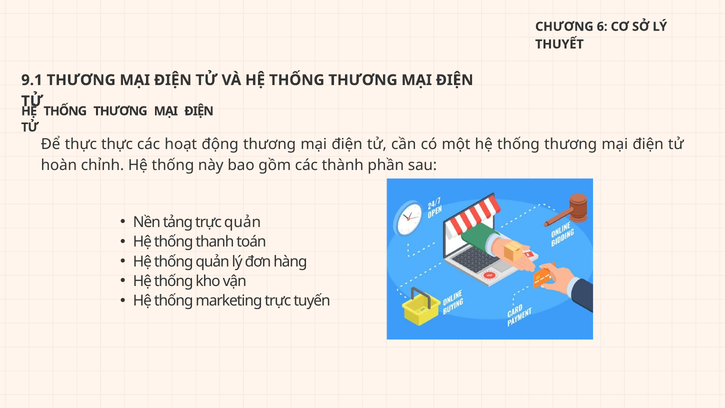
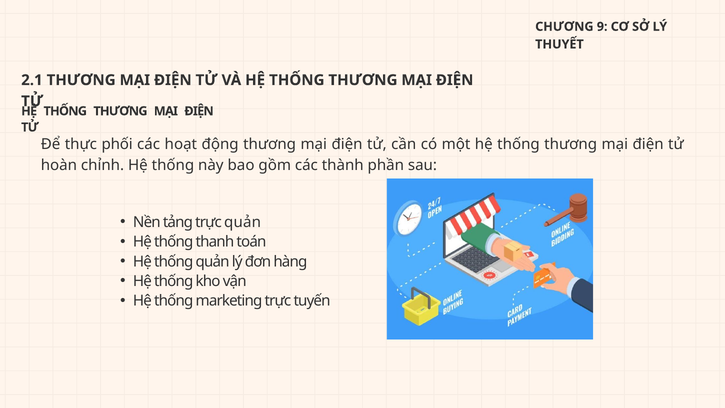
6: 6 -> 9
9.1: 9.1 -> 2.1
thực thực: thực -> phối
